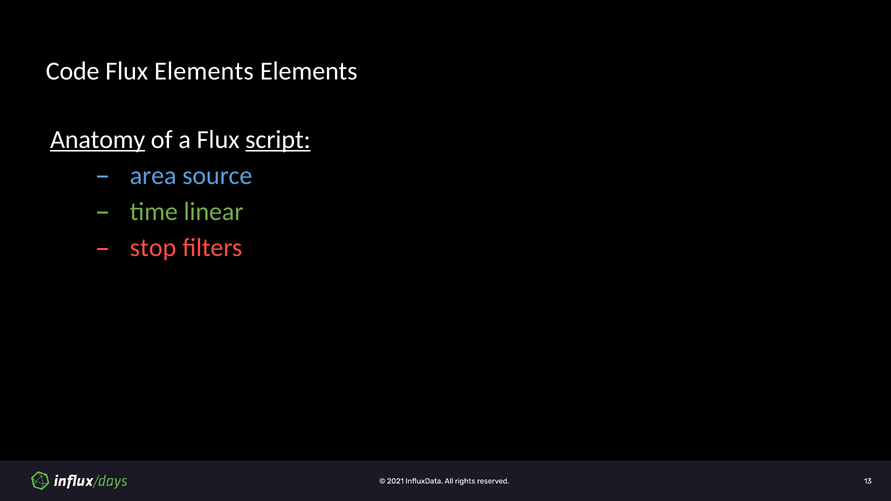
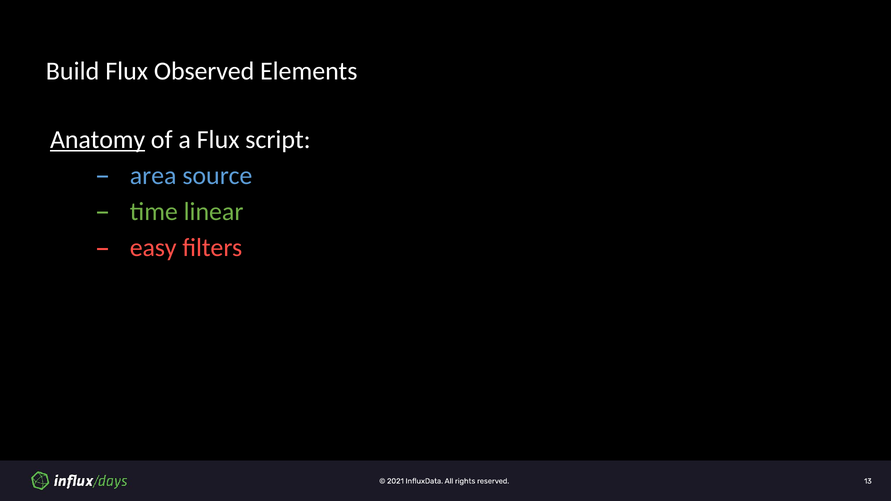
Code: Code -> Build
Flux Elements: Elements -> Observed
script underline: present -> none
stop: stop -> easy
